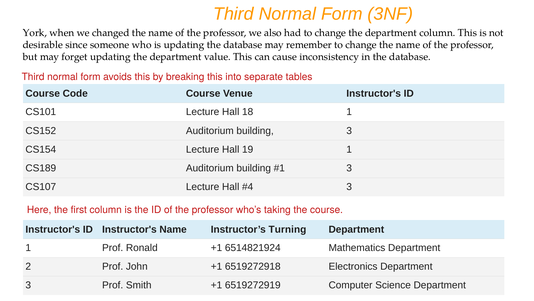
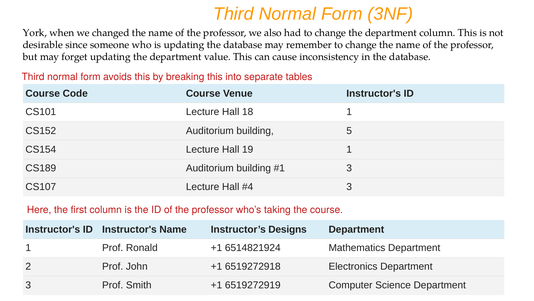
building 3: 3 -> 5
Turning: Turning -> Designs
